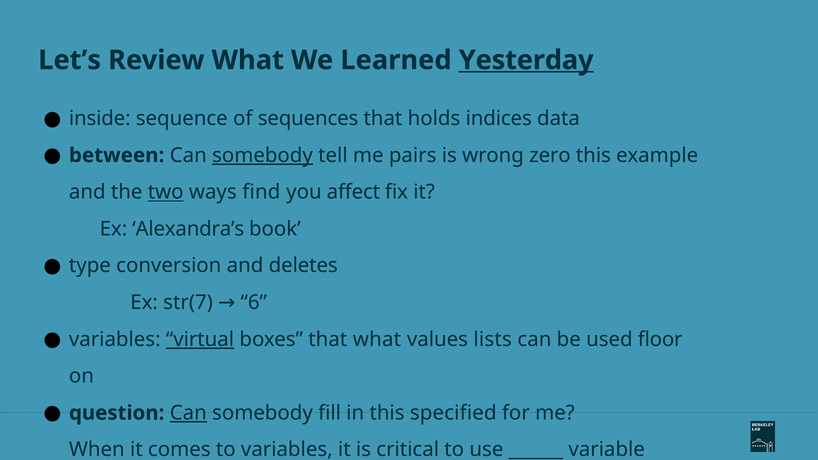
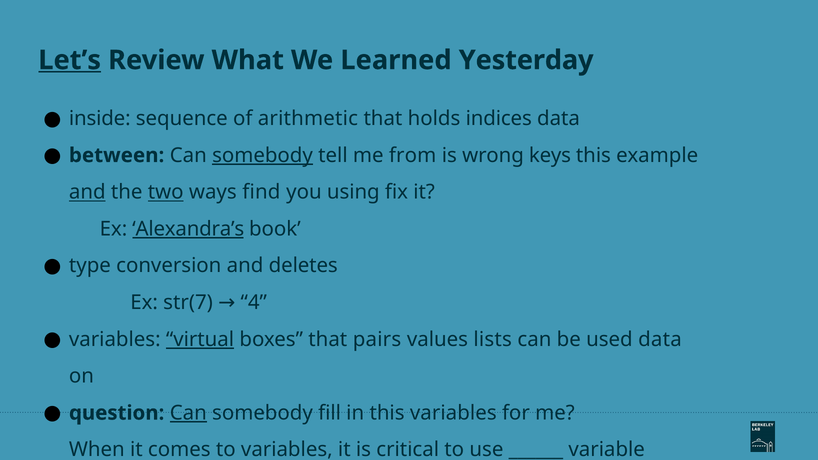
Let’s underline: none -> present
Yesterday underline: present -> none
sequences: sequences -> arithmetic
pairs: pairs -> from
zero: zero -> keys
and at (87, 192) underline: none -> present
affect: affect -> using
Alexandra’s underline: none -> present
6: 6 -> 4
that what: what -> pairs
used floor: floor -> data
this specified: specified -> variables
